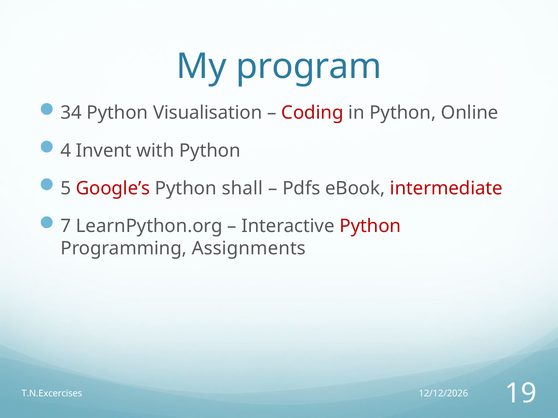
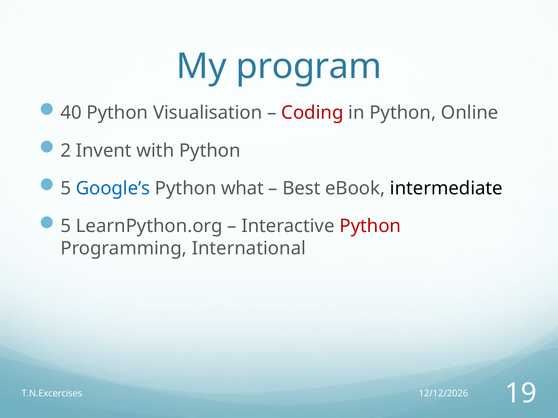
34: 34 -> 40
4: 4 -> 2
Google’s colour: red -> blue
shall: shall -> what
Pdfs: Pdfs -> Best
intermediate colour: red -> black
7 at (66, 226): 7 -> 5
Assignments: Assignments -> International
